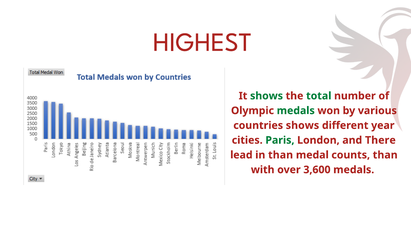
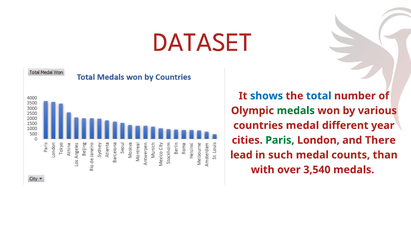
HIGHEST: HIGHEST -> DATASET
shows at (267, 96) colour: green -> blue
total colour: green -> blue
countries shows: shows -> medal
in than: than -> such
3,600: 3,600 -> 3,540
